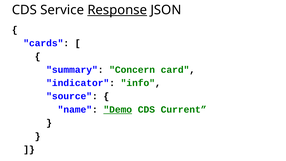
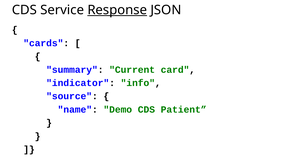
Concern: Concern -> Current
Demo underline: present -> none
Current: Current -> Patient
